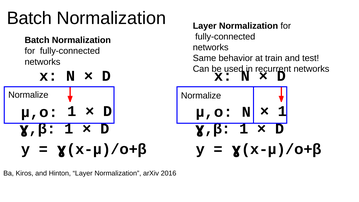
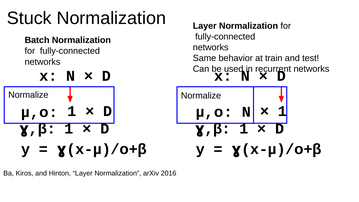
Batch at (29, 18): Batch -> Stuck
